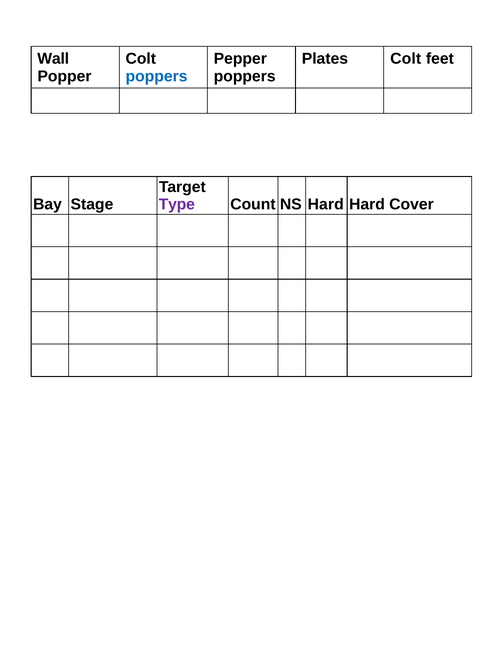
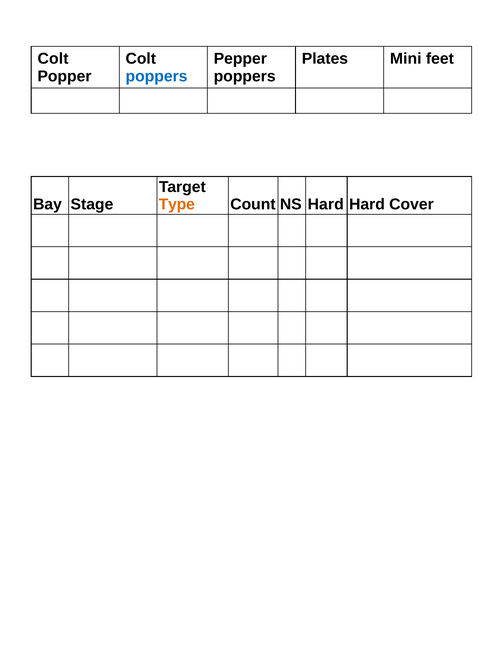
Wall at (53, 59): Wall -> Colt
Plates Colt: Colt -> Mini
Type colour: purple -> orange
